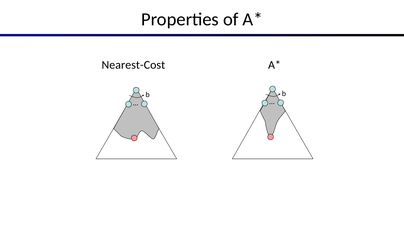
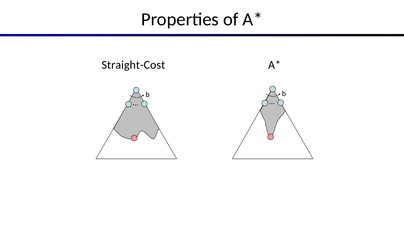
Nearest-Cost: Nearest-Cost -> Straight-Cost
